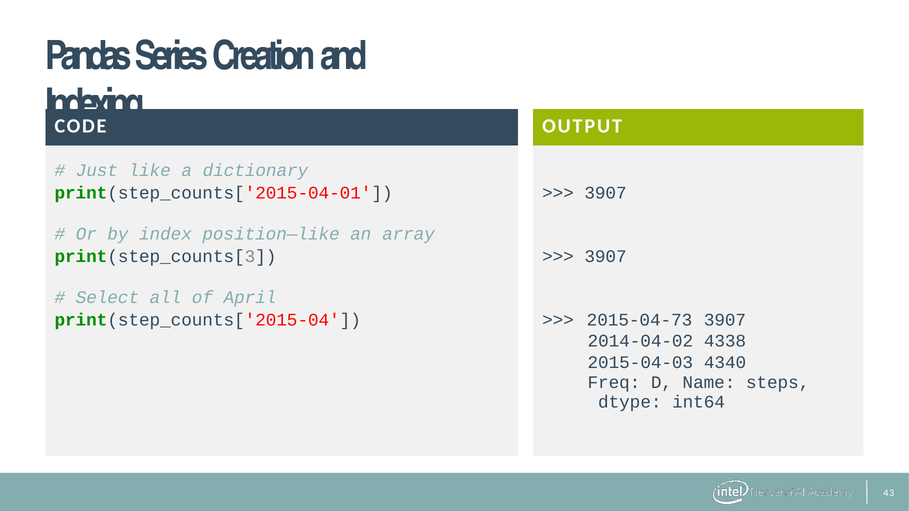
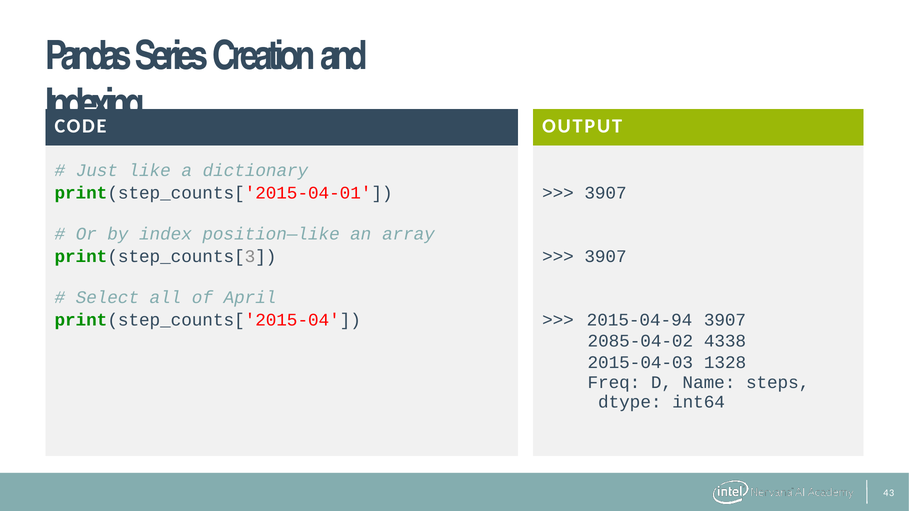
2015-04-73: 2015-04-73 -> 2015-04-94
2014-04-02: 2014-04-02 -> 2085-04-02
4340: 4340 -> 1328
